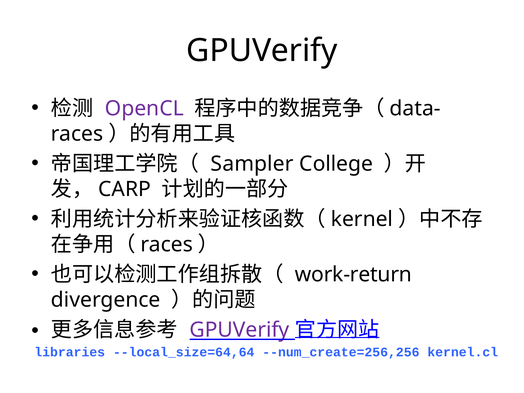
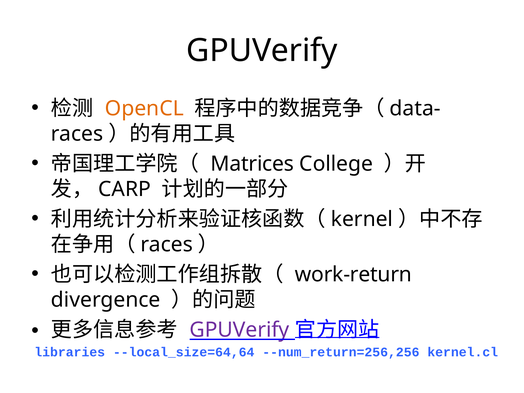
OpenCL colour: purple -> orange
Sampler: Sampler -> Matrices
--num_create=256,256: --num_create=256,256 -> --num_return=256,256
